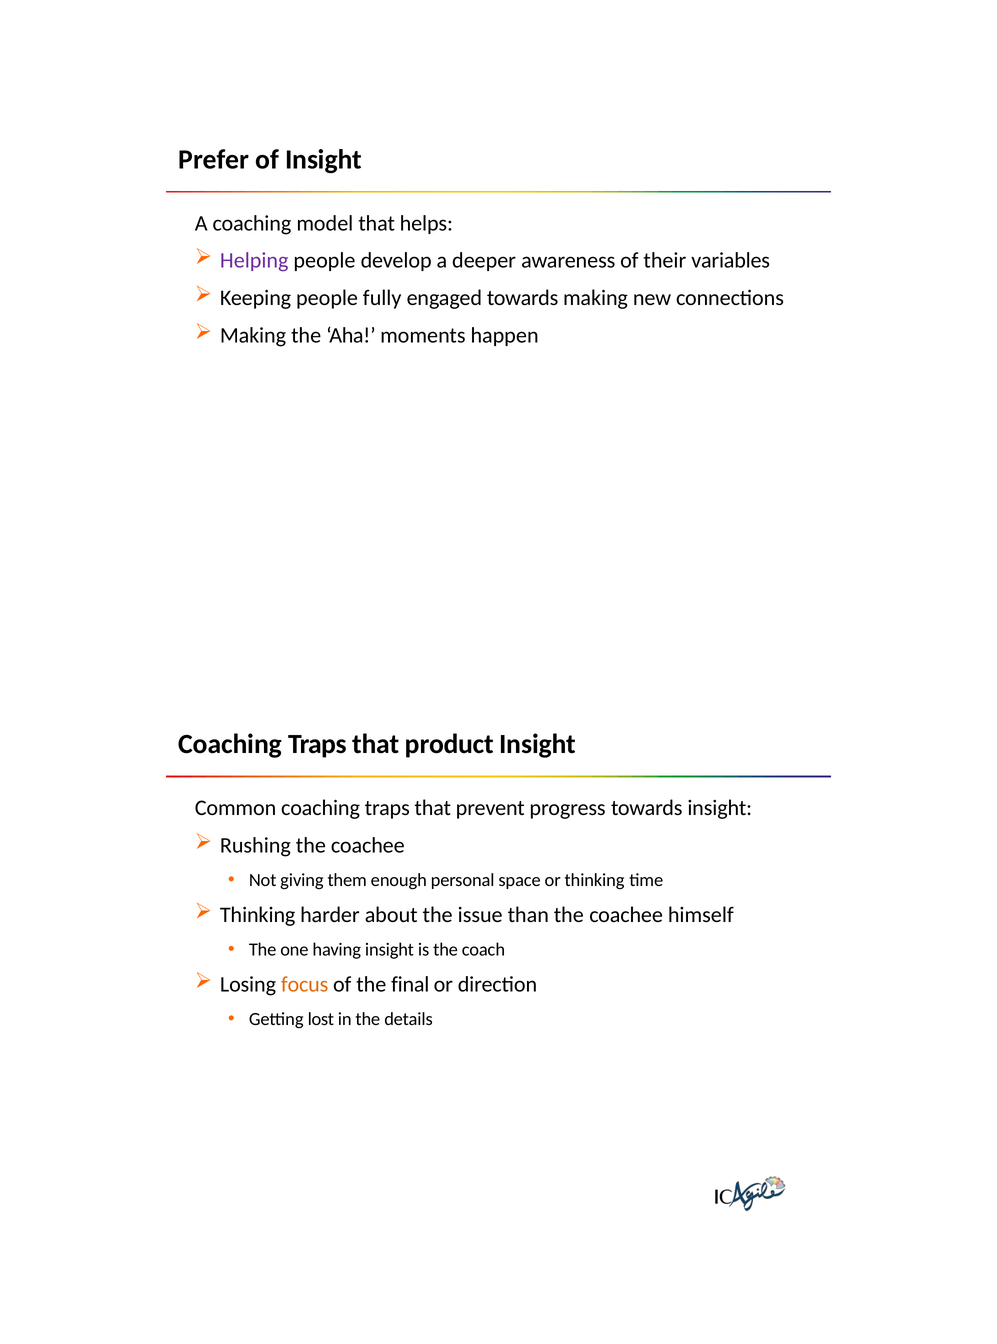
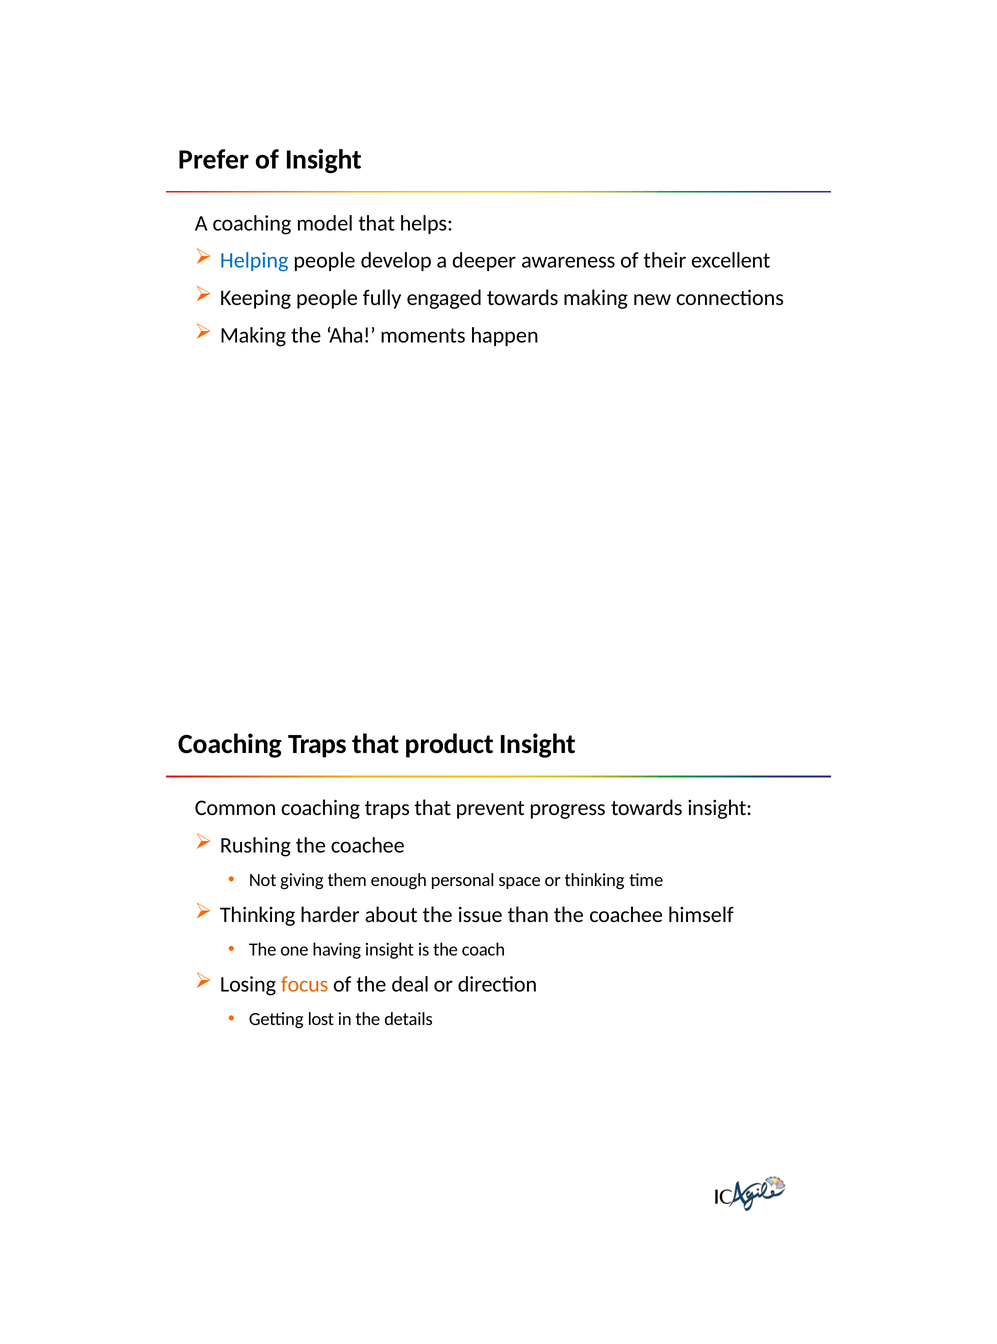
Helping colour: purple -> blue
variables: variables -> excellent
final: final -> deal
